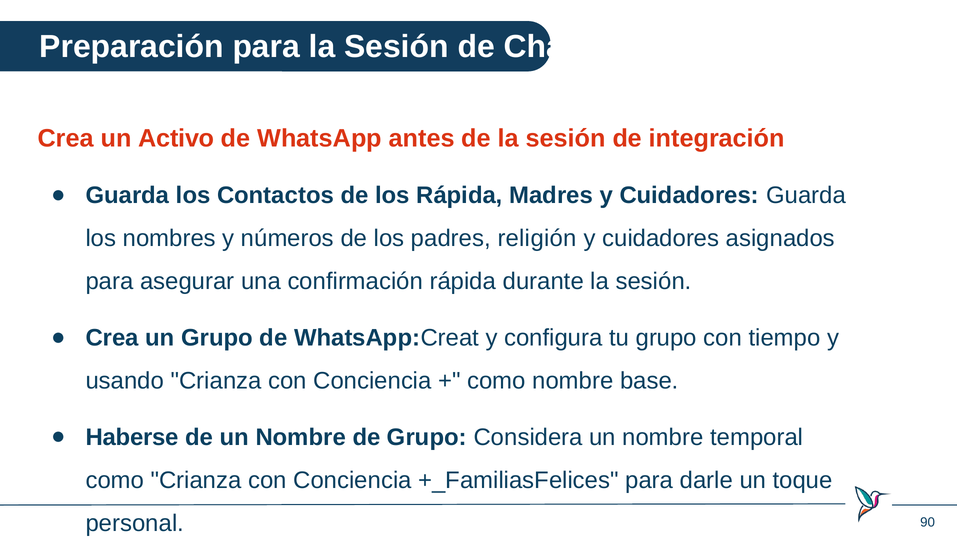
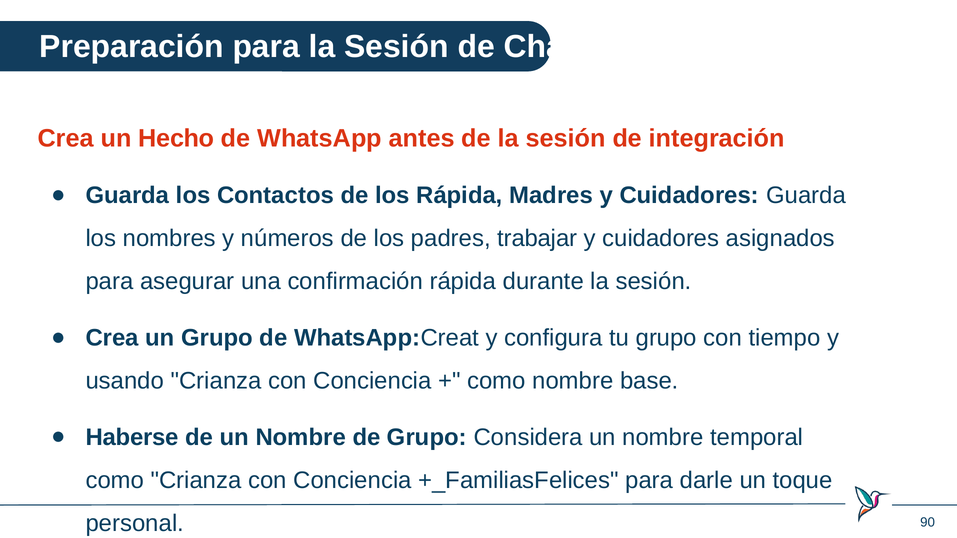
Activo: Activo -> Hecho
religión: religión -> trabajar
